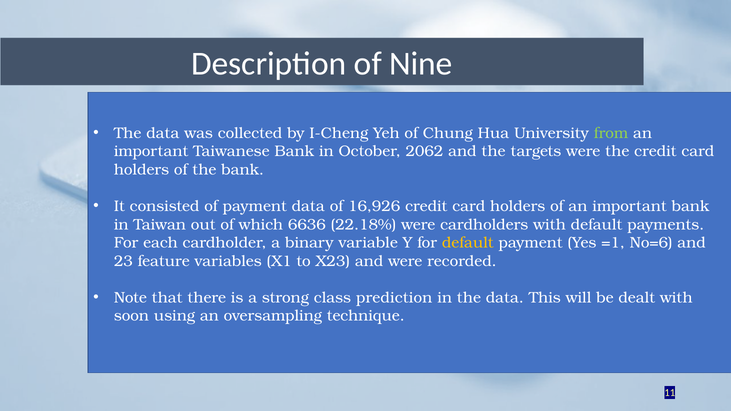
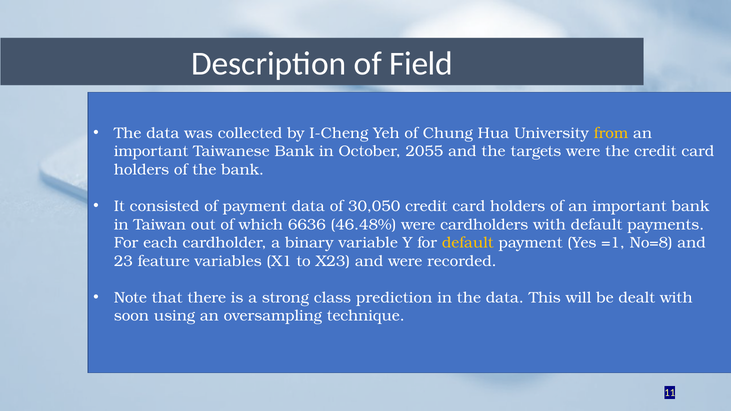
Nine: Nine -> Field
from colour: light green -> yellow
2062: 2062 -> 2055
16,926: 16,926 -> 30,050
22.18%: 22.18% -> 46.48%
No=6: No=6 -> No=8
